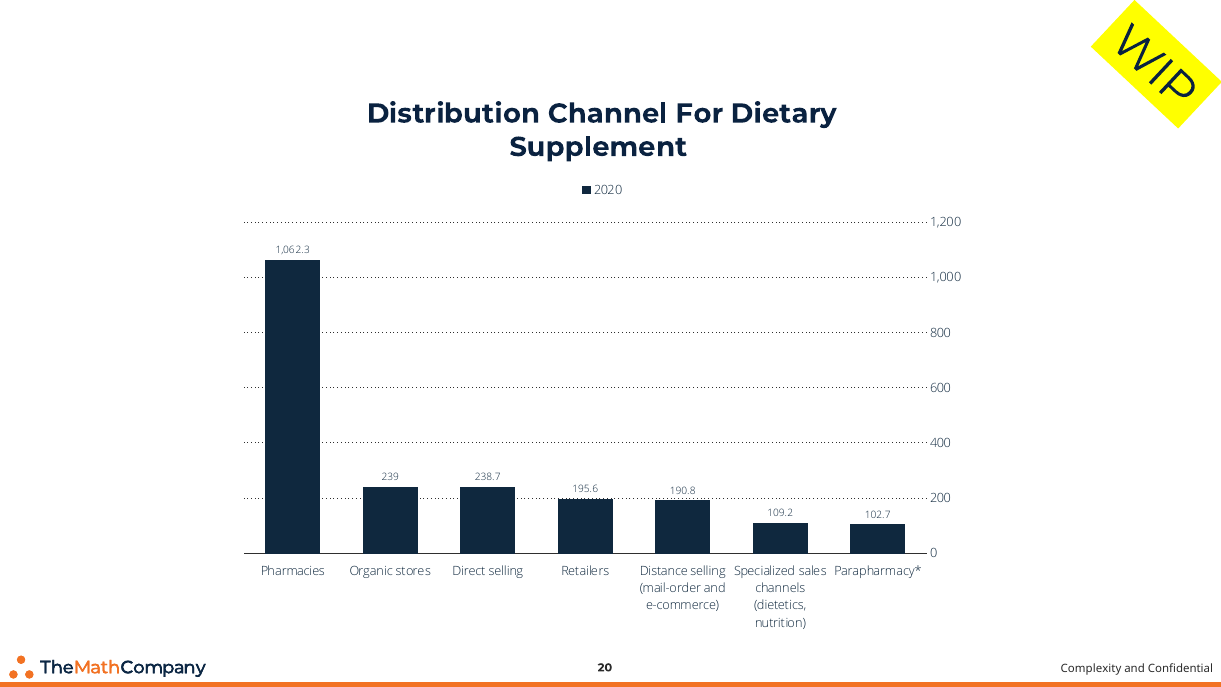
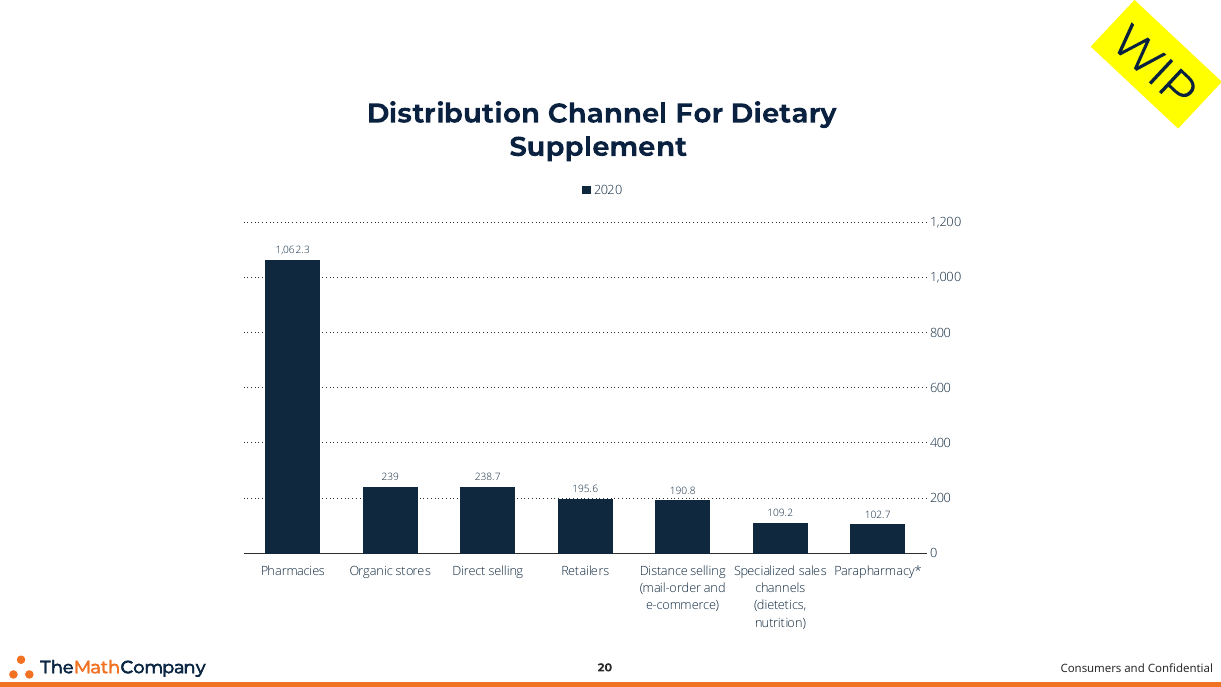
Complexity: Complexity -> Consumers
